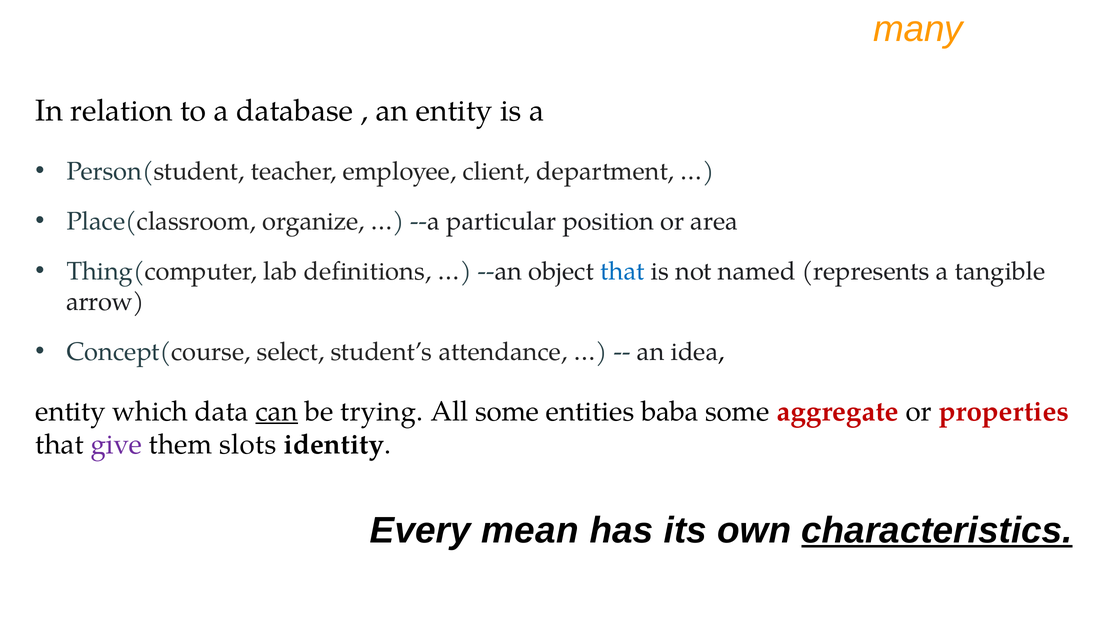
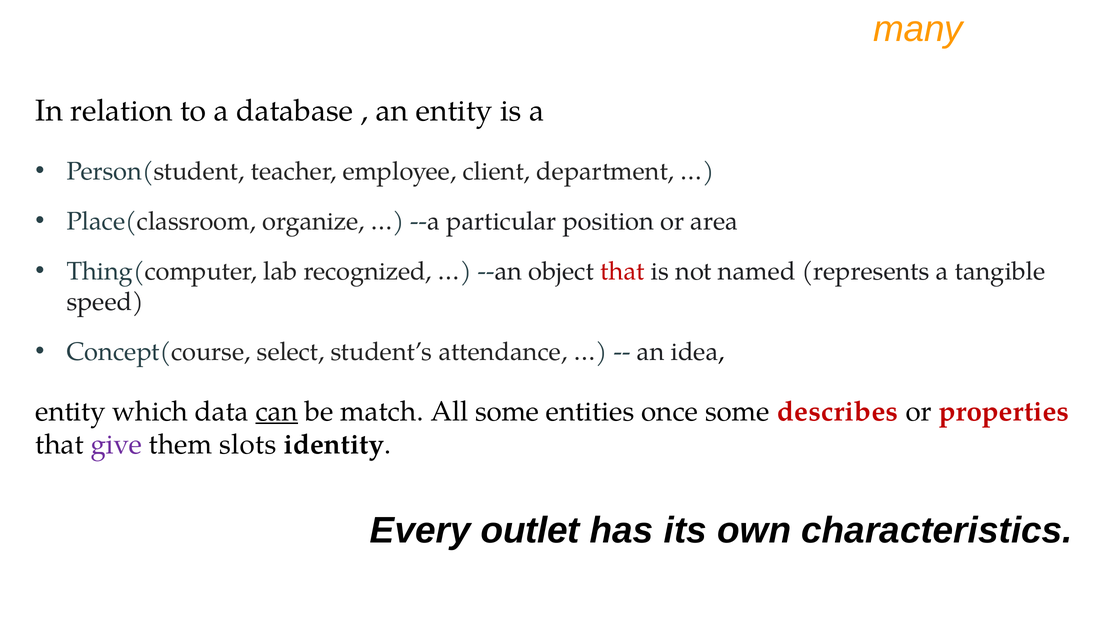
definitions: definitions -> recognized
that at (622, 271) colour: blue -> red
arrow: arrow -> speed
trying: trying -> match
baba: baba -> once
aggregate: aggregate -> describes
mean: mean -> outlet
characteristics underline: present -> none
